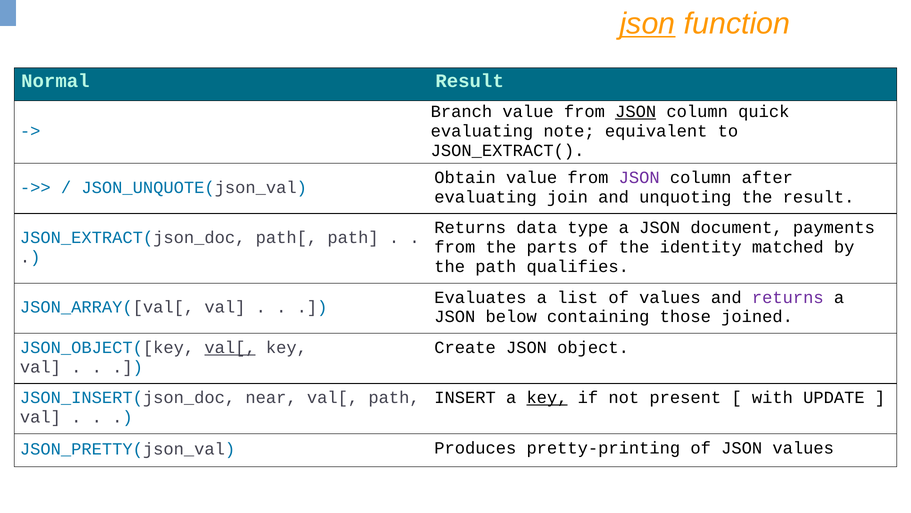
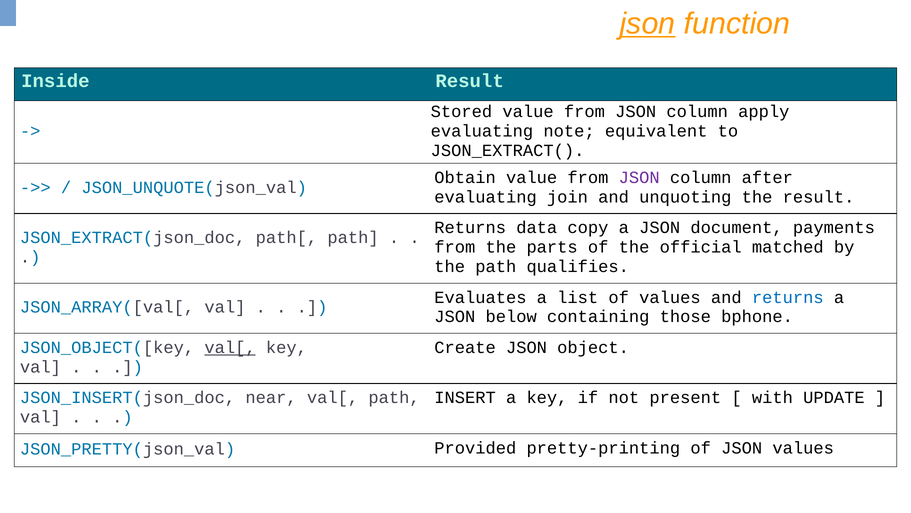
Normal: Normal -> Inside
Branch: Branch -> Stored
JSON at (636, 112) underline: present -> none
quick: quick -> apply
type: type -> copy
identity: identity -> official
returns at (788, 297) colour: purple -> blue
joined: joined -> bphone
key at (547, 397) underline: present -> none
Produces: Produces -> Provided
